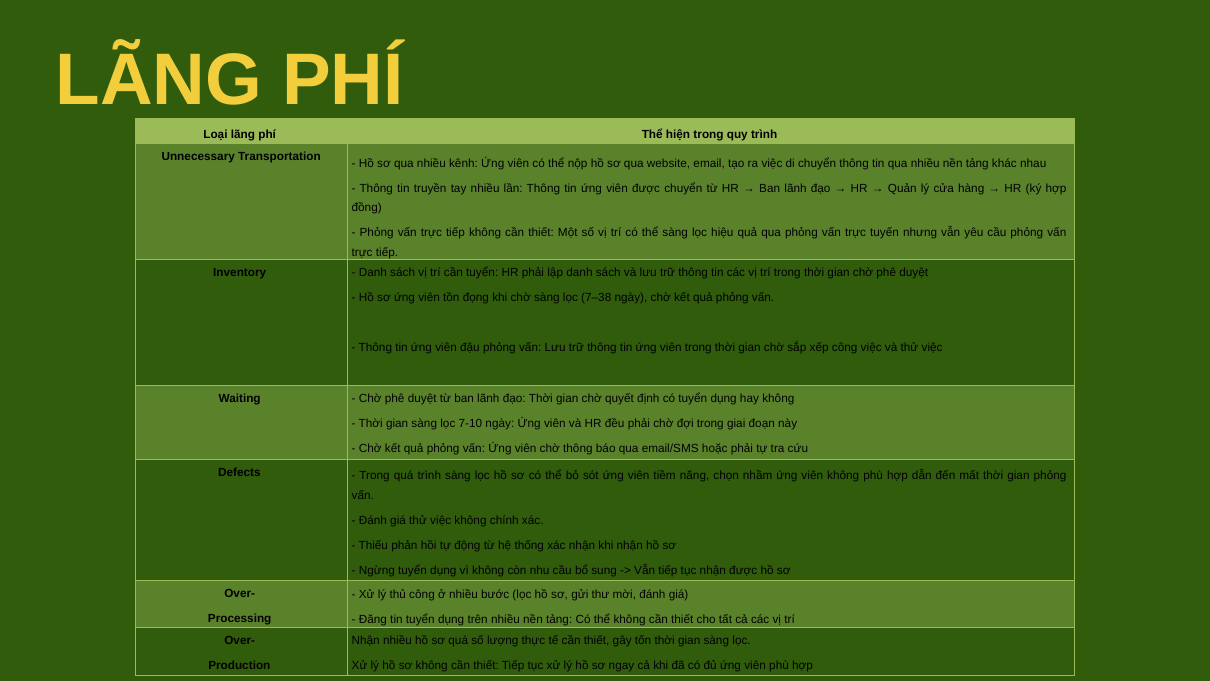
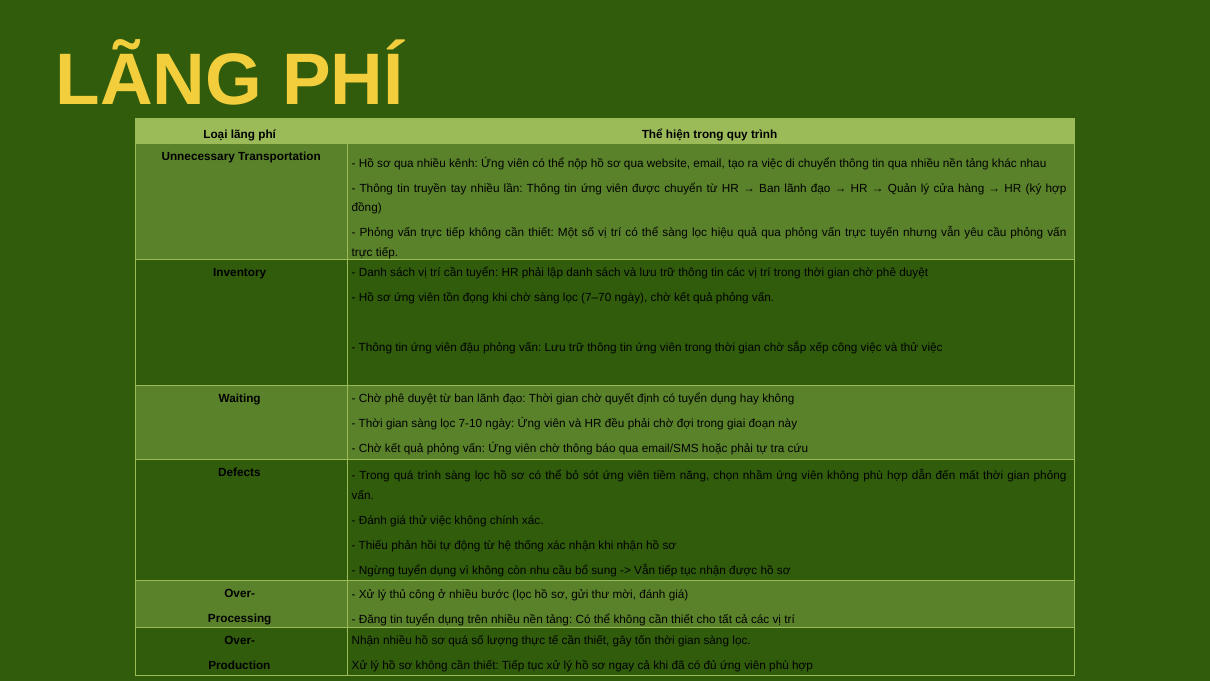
7–38: 7–38 -> 7–70
